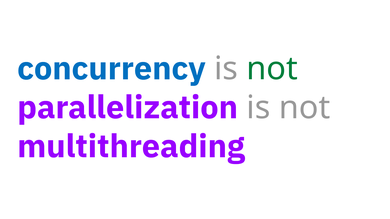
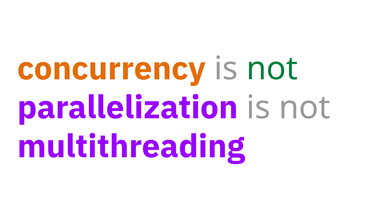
concurrency colour: blue -> orange
